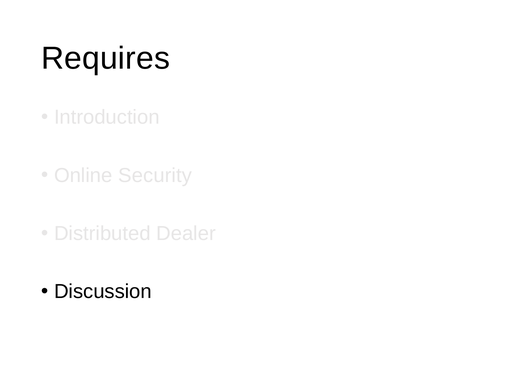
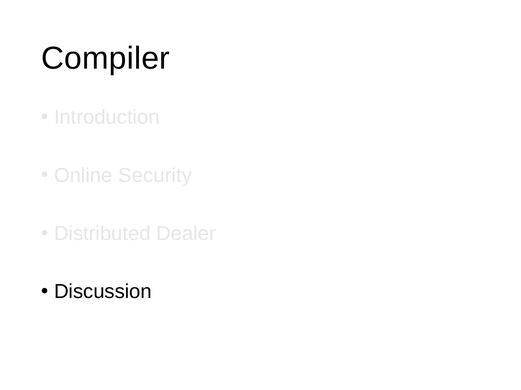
Requires: Requires -> Compiler
